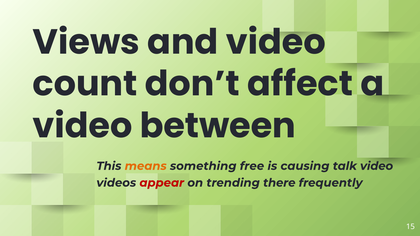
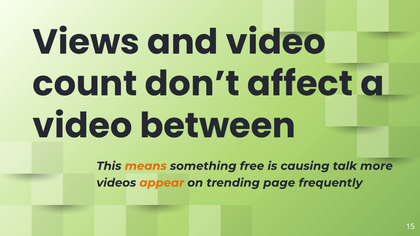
talk video: video -> more
appear colour: red -> orange
there: there -> page
